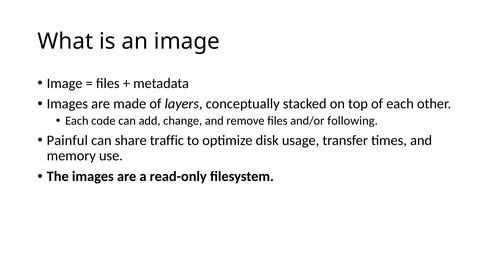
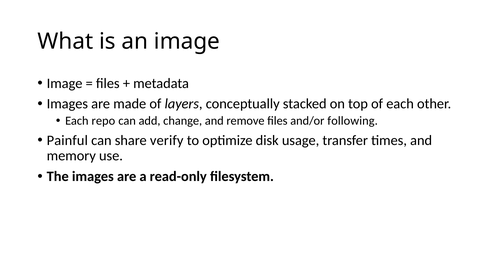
code: code -> repo
traffic: traffic -> verify
